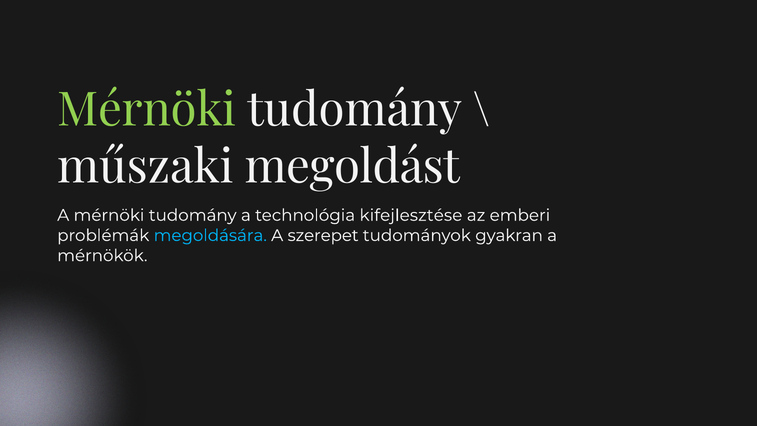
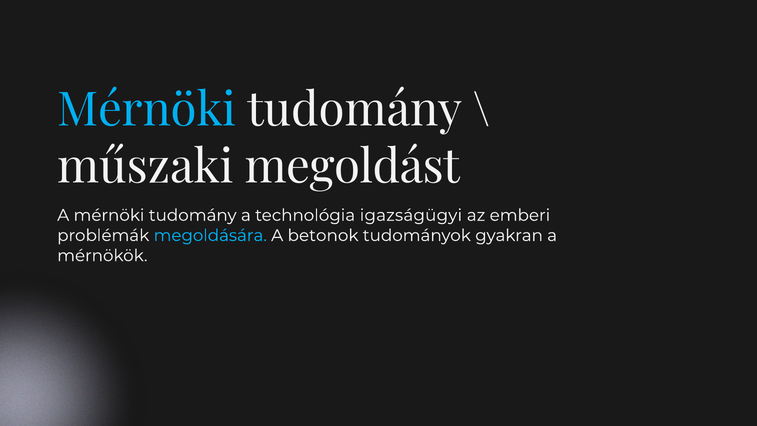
Mérnöki at (147, 110) colour: light green -> light blue
kifejlesztése: kifejlesztése -> igazságügyi
szerepet: szerepet -> betonok
